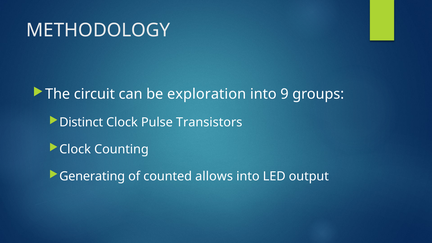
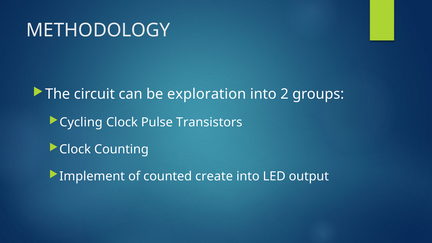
9: 9 -> 2
Distinct: Distinct -> Cycling
Generating: Generating -> Implement
allows: allows -> create
